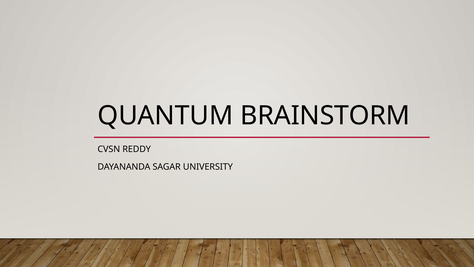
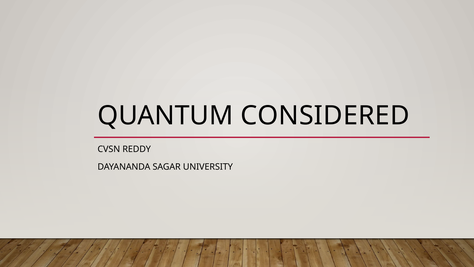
BRAINSTORM: BRAINSTORM -> CONSIDERED
